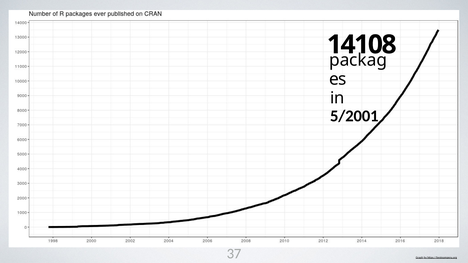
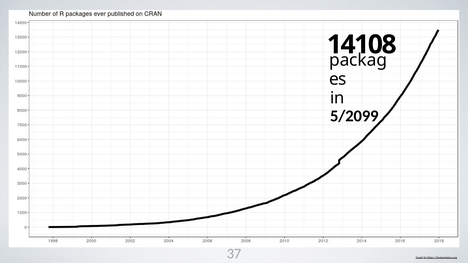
5/2001: 5/2001 -> 5/2099
